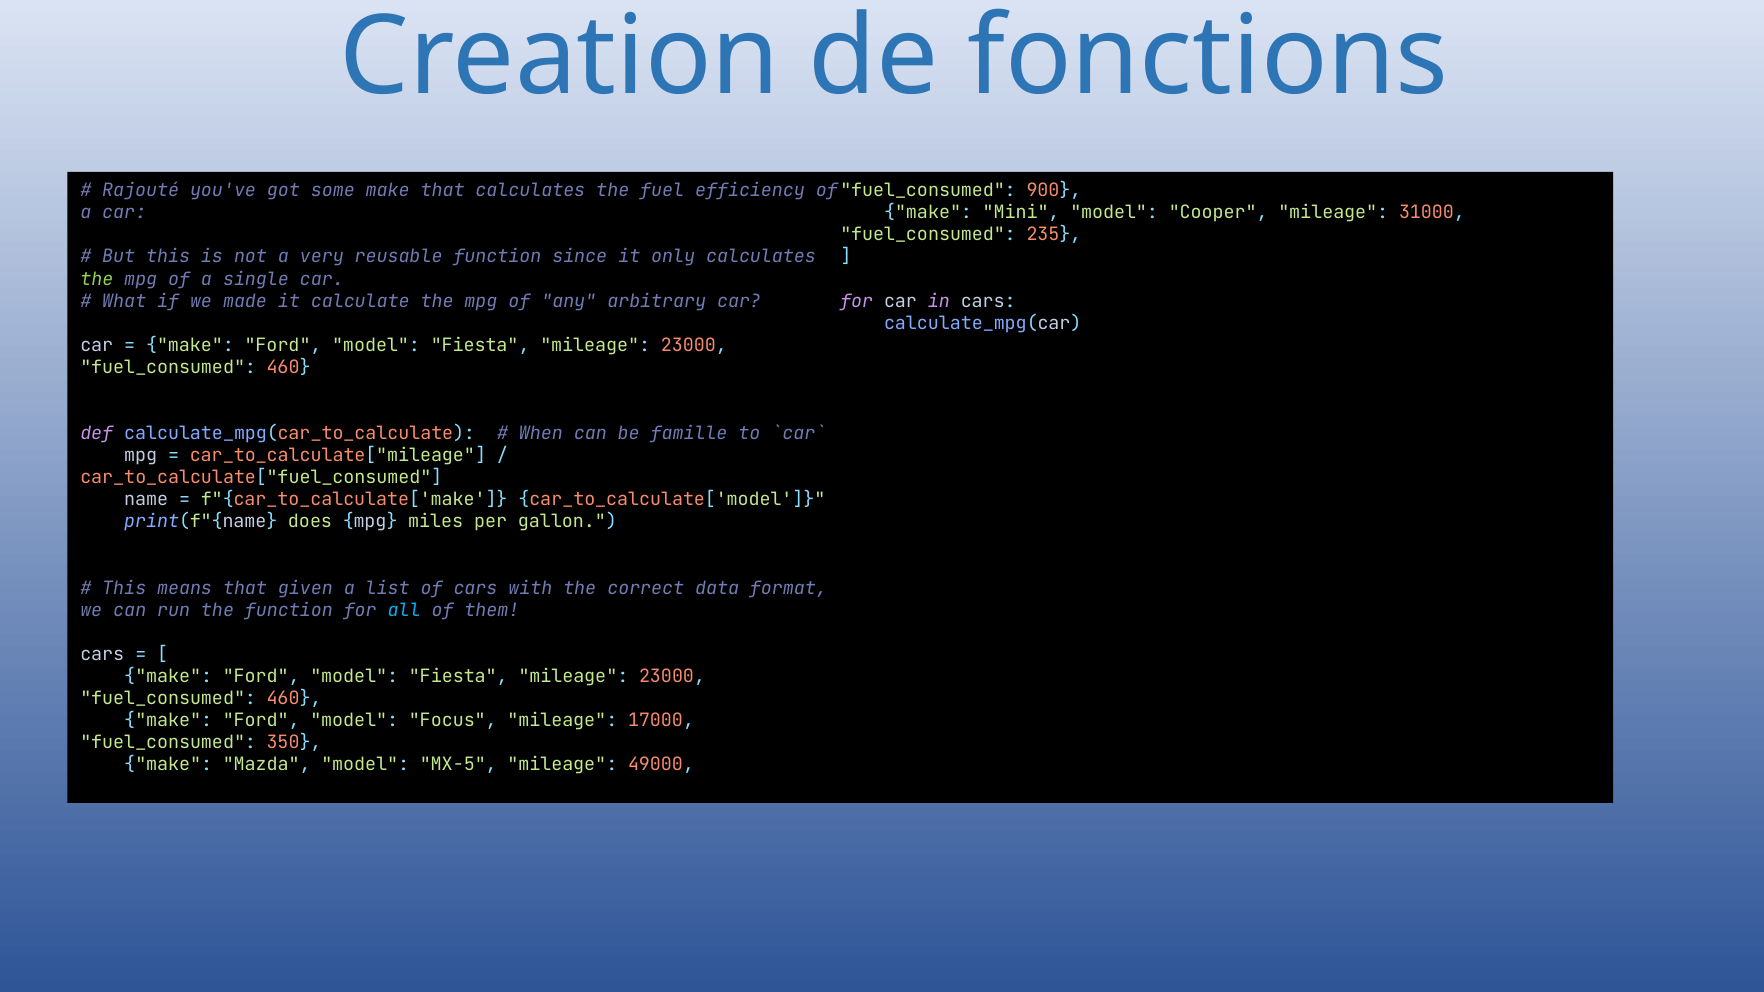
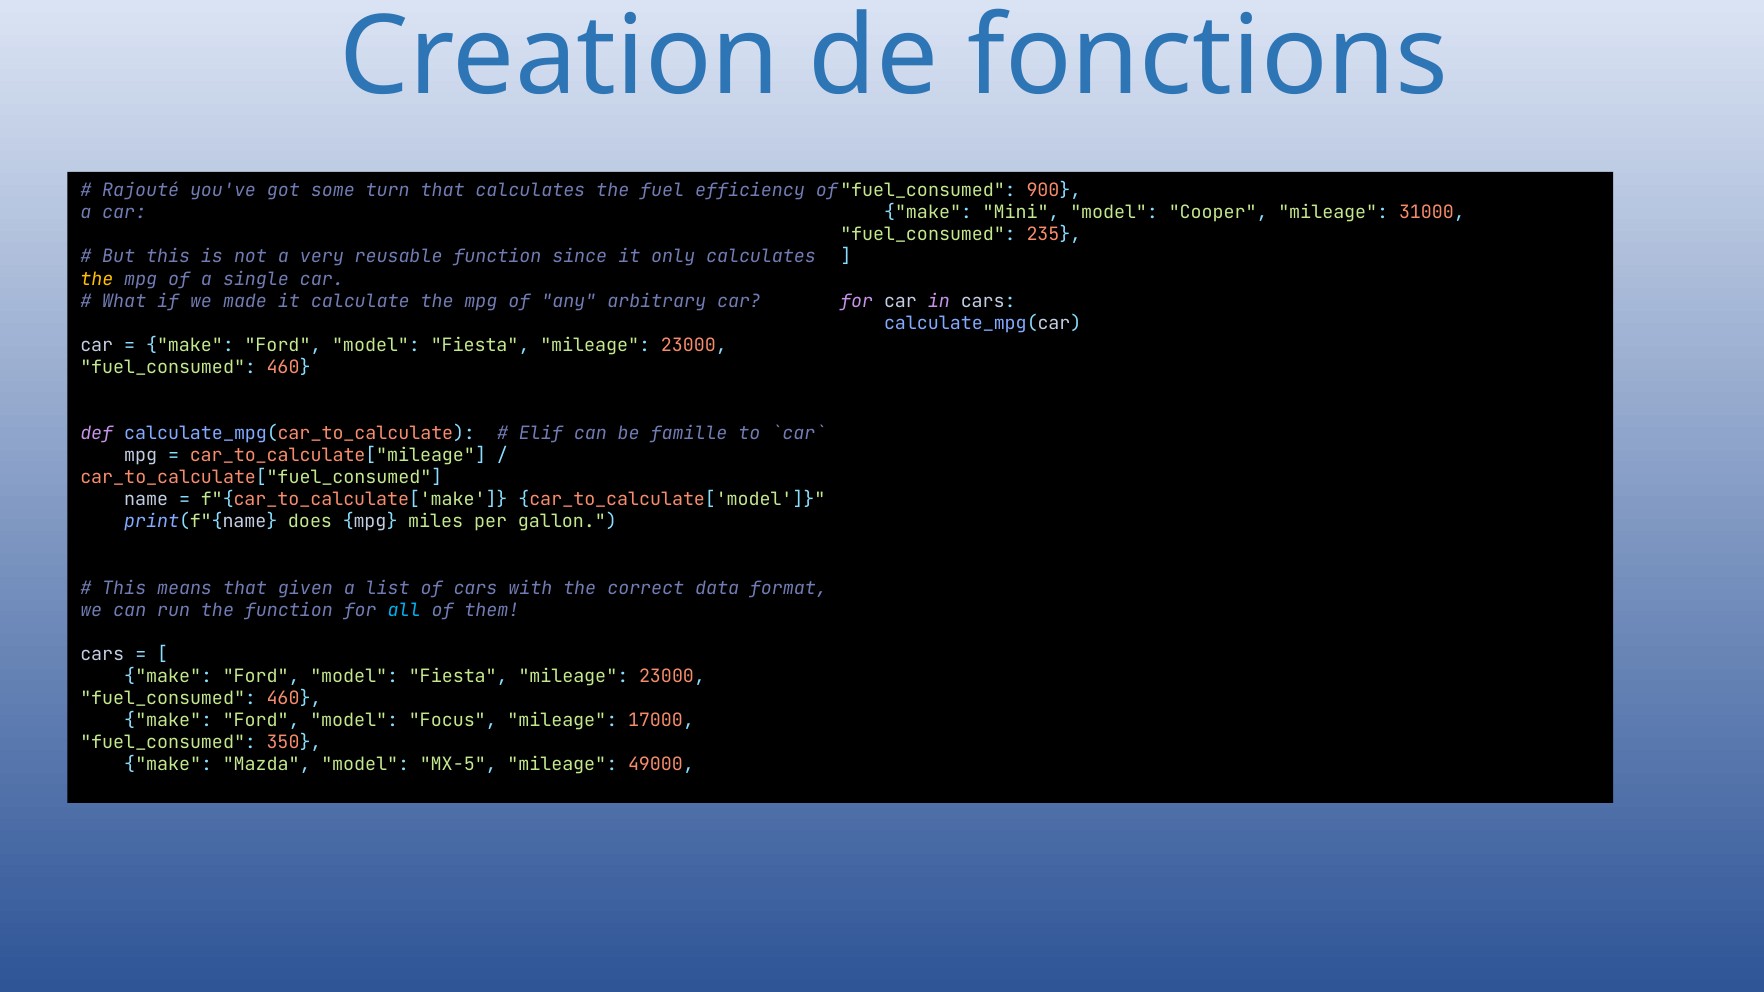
some make: make -> turn
the at (97, 279) colour: light green -> yellow
When: When -> Elif
